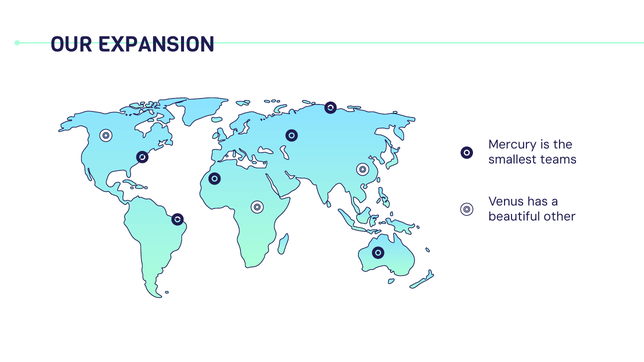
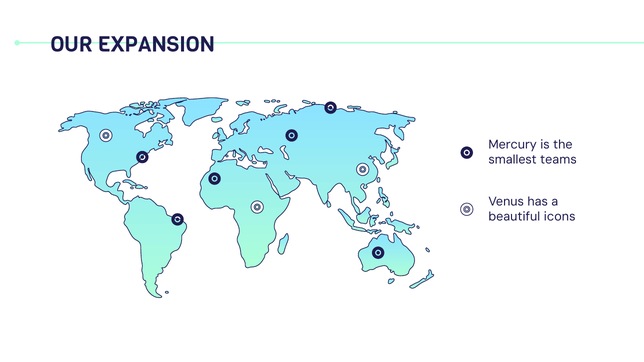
other: other -> icons
